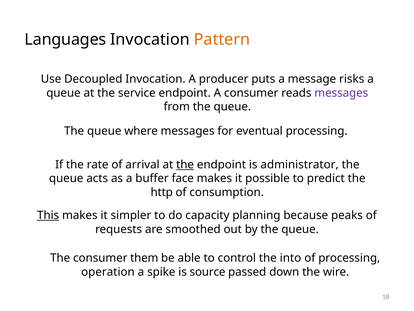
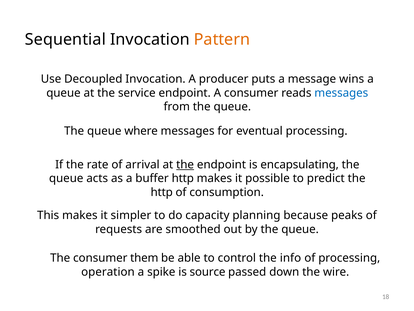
Languages: Languages -> Sequential
risks: risks -> wins
messages at (341, 93) colour: purple -> blue
administrator: administrator -> encapsulating
buffer face: face -> http
This underline: present -> none
into: into -> info
